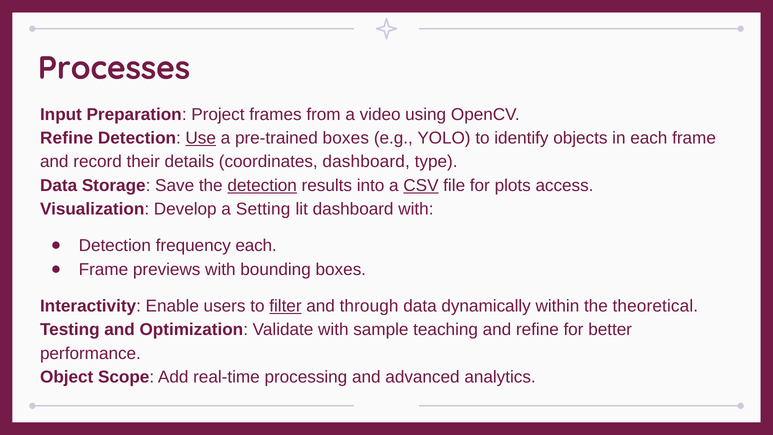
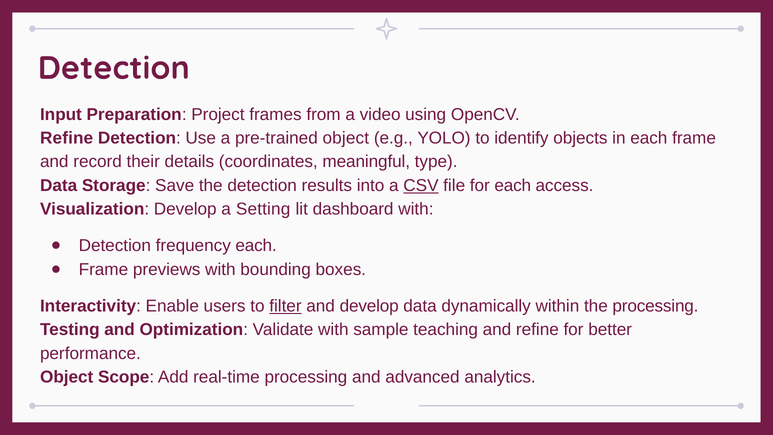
Processes at (114, 68): Processes -> Detection
Use underline: present -> none
pre-trained boxes: boxes -> object
coordinates dashboard: dashboard -> meaningful
detection at (262, 185) underline: present -> none
for plots: plots -> each
and through: through -> develop
the theoretical: theoretical -> processing
